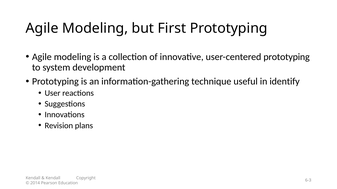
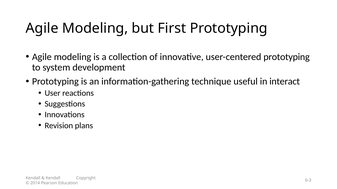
identify: identify -> interact
